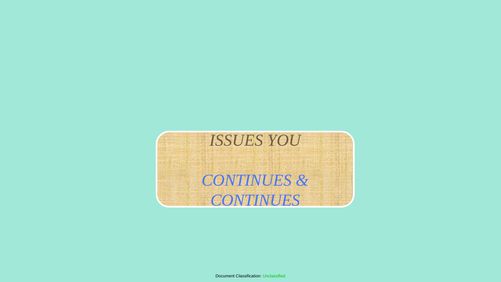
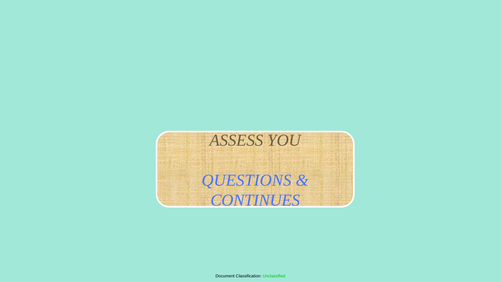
ISSUES: ISSUES -> ASSESS
CONTINUES at (247, 180): CONTINUES -> QUESTIONS
